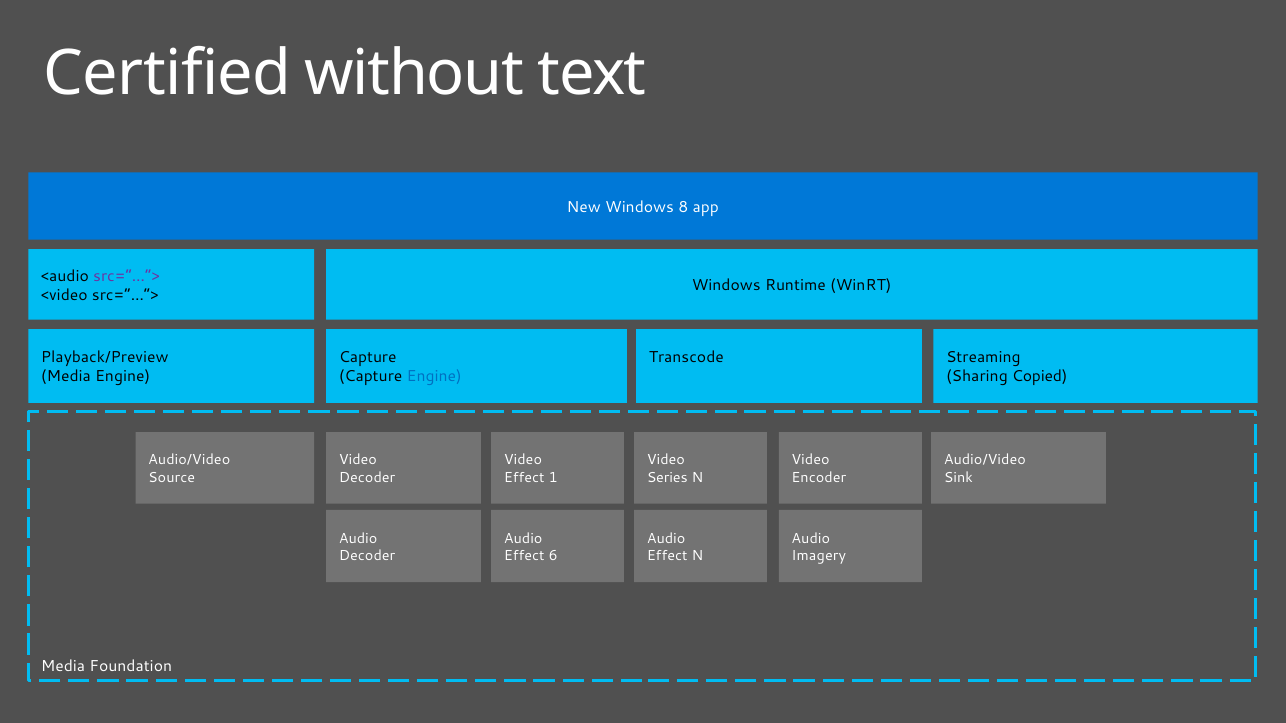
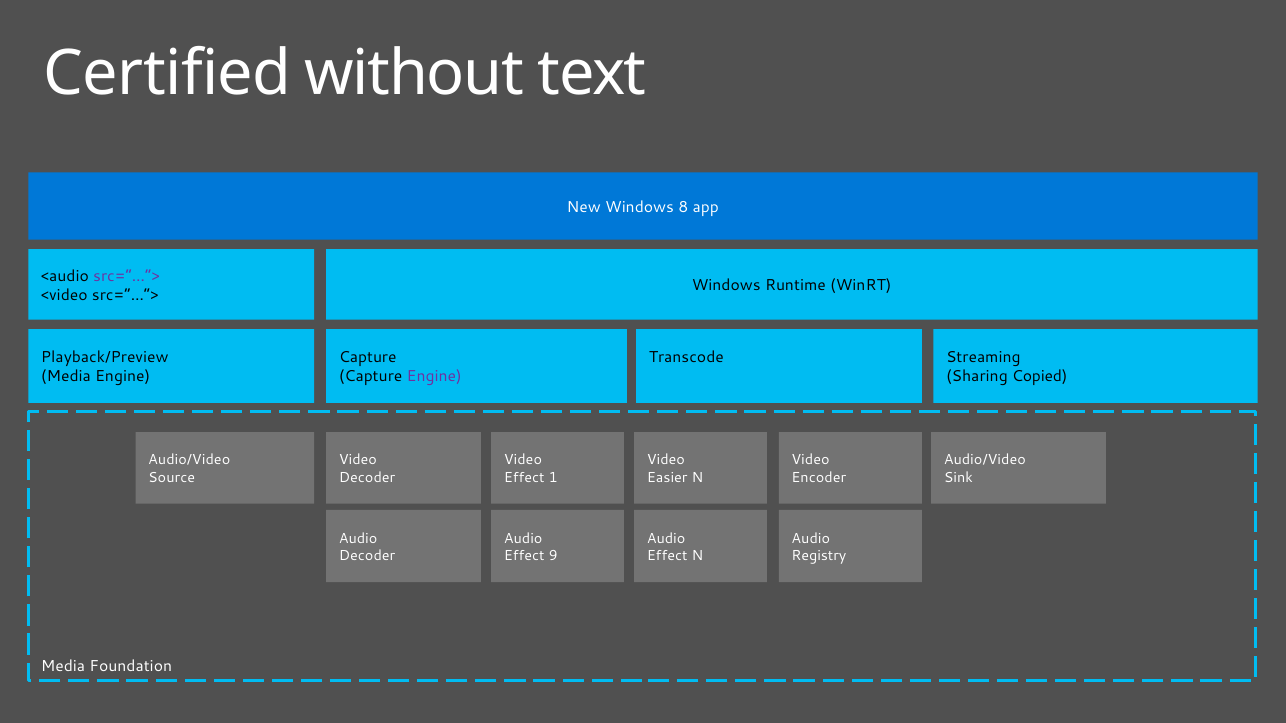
Engine at (434, 377) colour: blue -> purple
Series: Series -> Easier
6: 6 -> 9
Imagery: Imagery -> Registry
